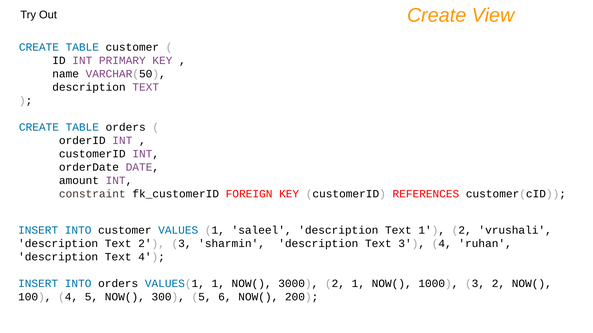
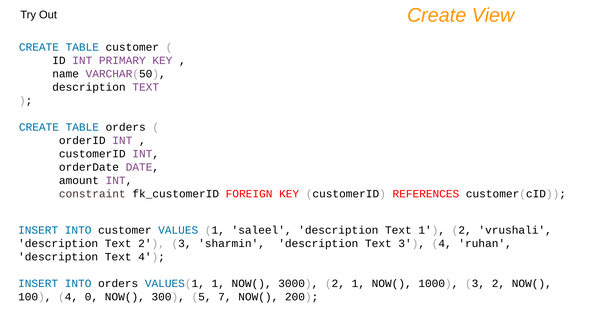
4 5: 5 -> 0
6: 6 -> 7
